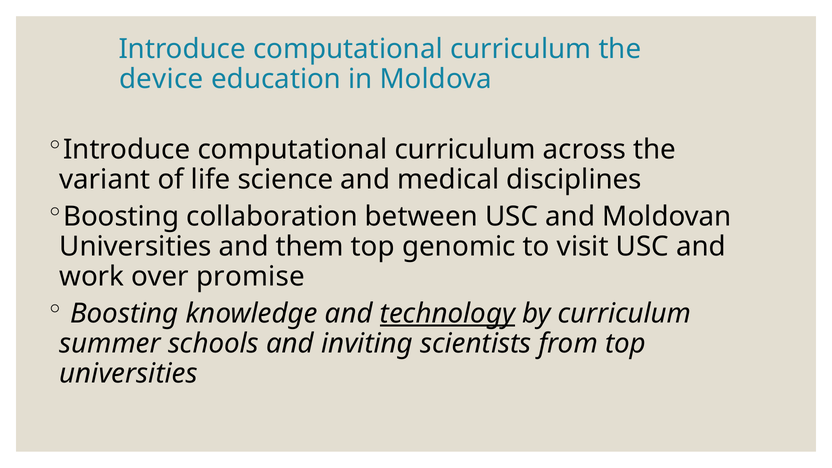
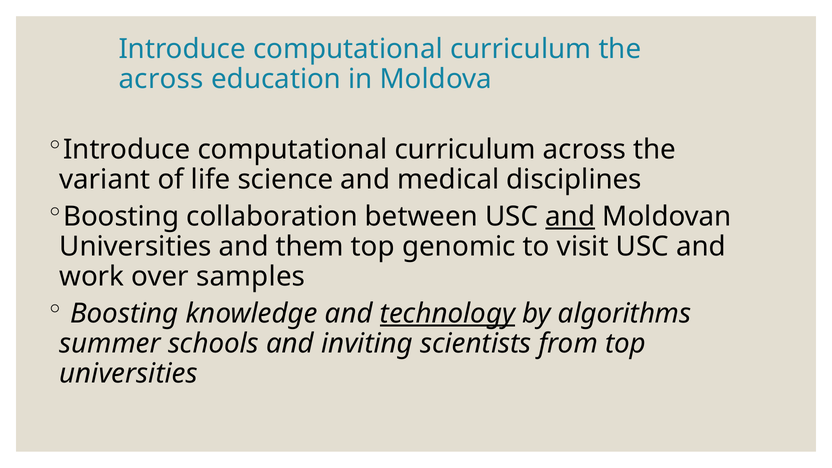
device at (161, 79): device -> across
and at (570, 217) underline: none -> present
promise: promise -> samples
by curriculum: curriculum -> algorithms
